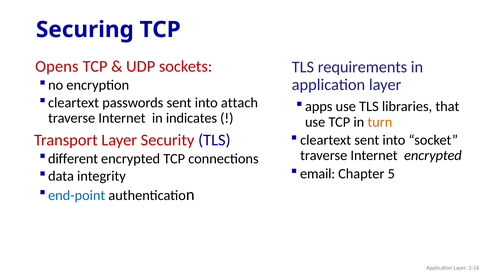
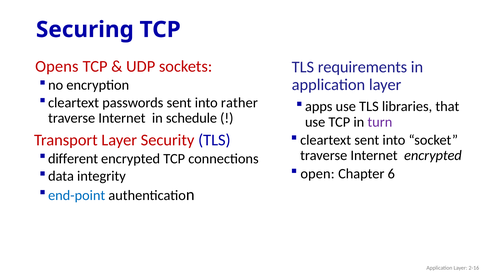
attach: attach -> rather
indicates: indicates -> schedule
turn colour: orange -> purple
email: email -> open
5: 5 -> 6
